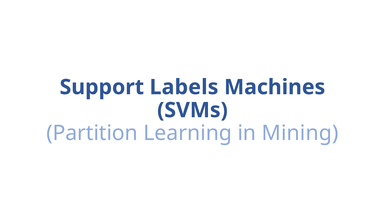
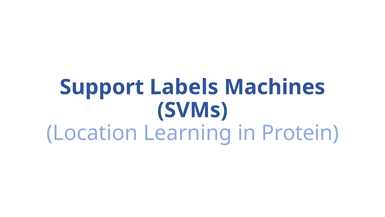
Partition: Partition -> Location
Mining: Mining -> Protein
